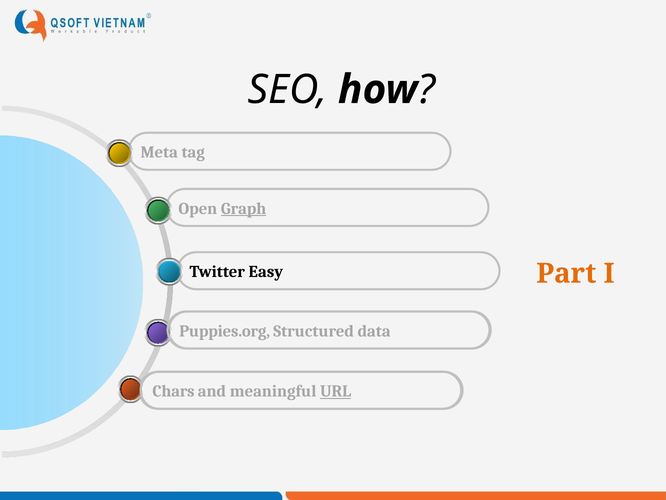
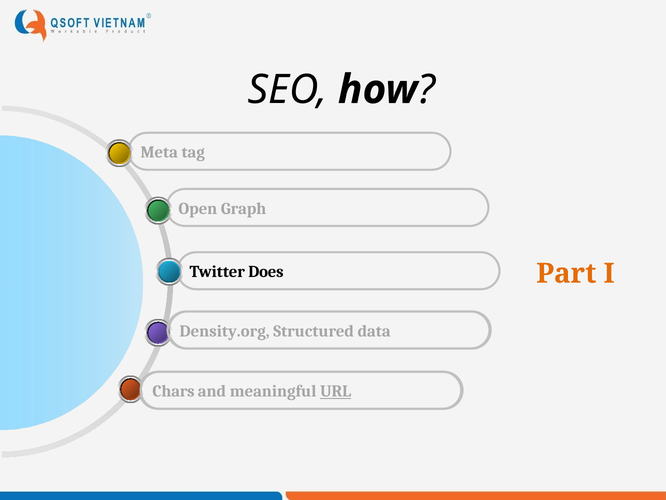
Graph underline: present -> none
Easy: Easy -> Does
Puppies.org: Puppies.org -> Density.org
